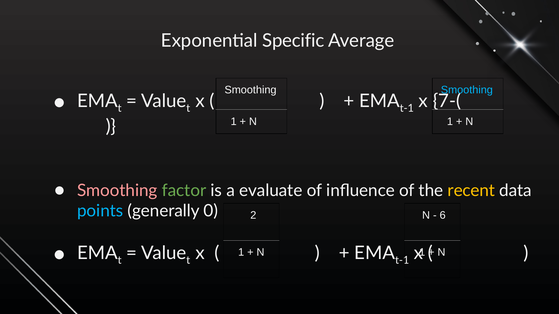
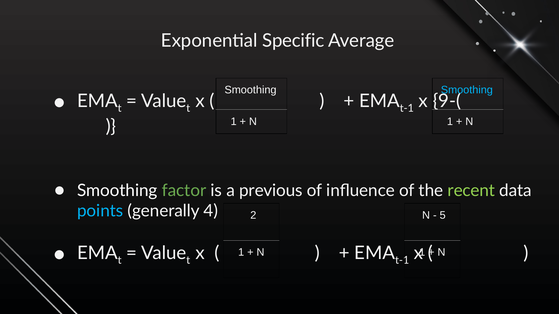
7-(: 7-( -> 9-(
Smoothing at (117, 191) colour: pink -> white
evaluate: evaluate -> previous
recent colour: yellow -> light green
0: 0 -> 4
6: 6 -> 5
